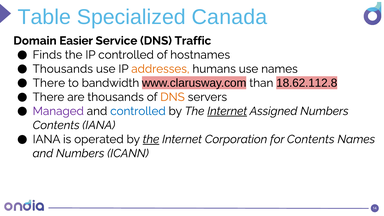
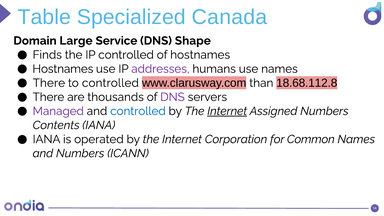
Easier: Easier -> Large
Traffic: Traffic -> Shape
Thousands at (63, 69): Thousands -> Hostnames
addresses colour: orange -> purple
to bandwidth: bandwidth -> controlled
18.62.112.8: 18.62.112.8 -> 18.68.112.8
DNS at (173, 97) colour: orange -> purple
the at (151, 139) underline: present -> none
for Contents: Contents -> Common
